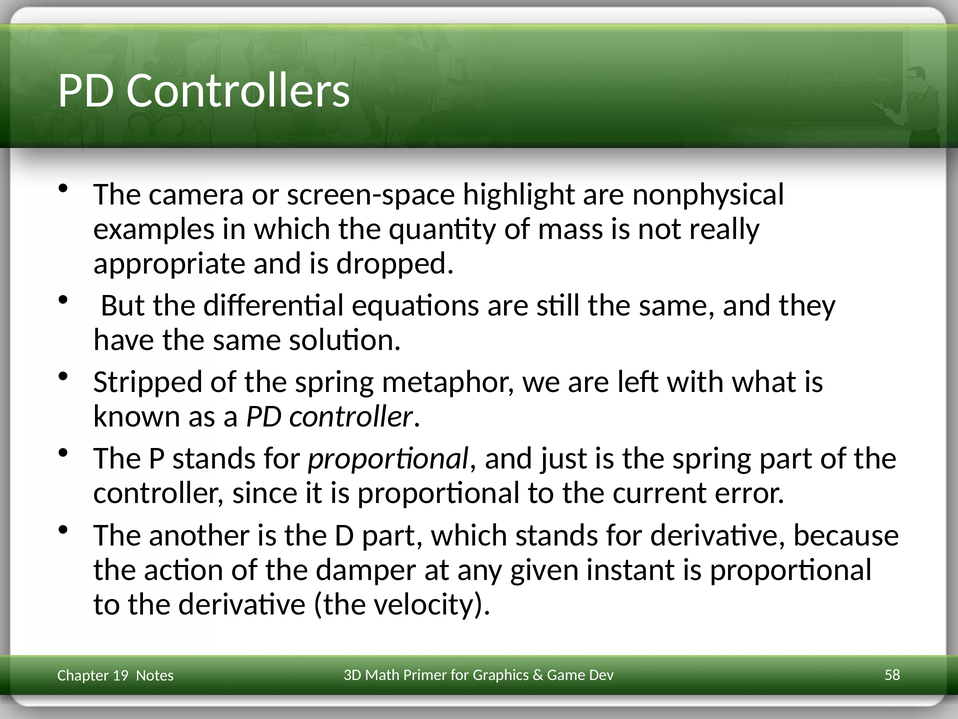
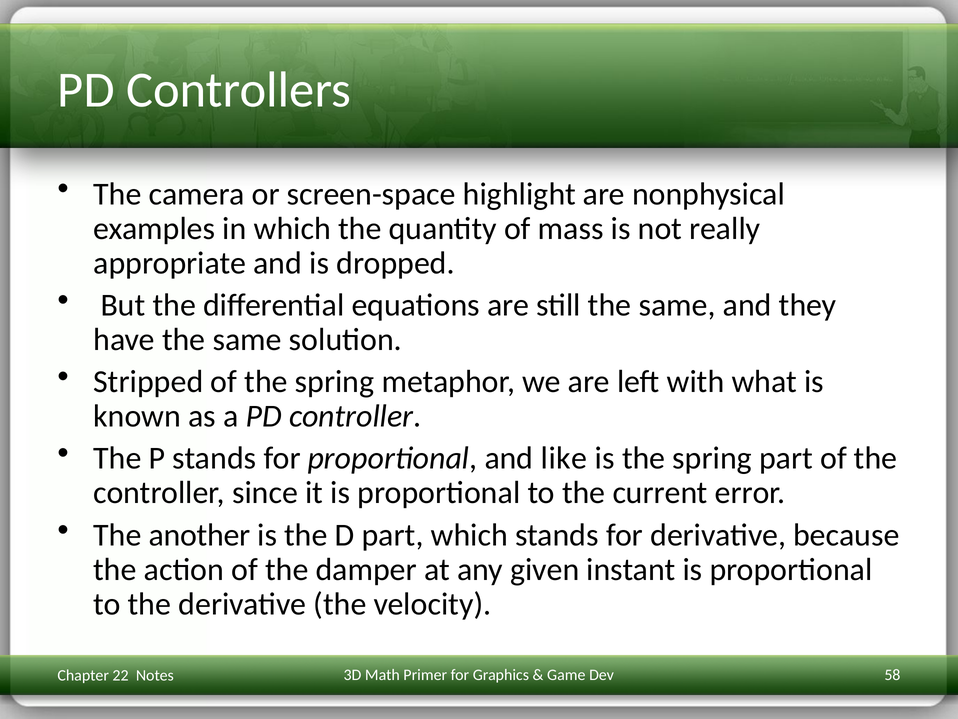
just: just -> like
19: 19 -> 22
